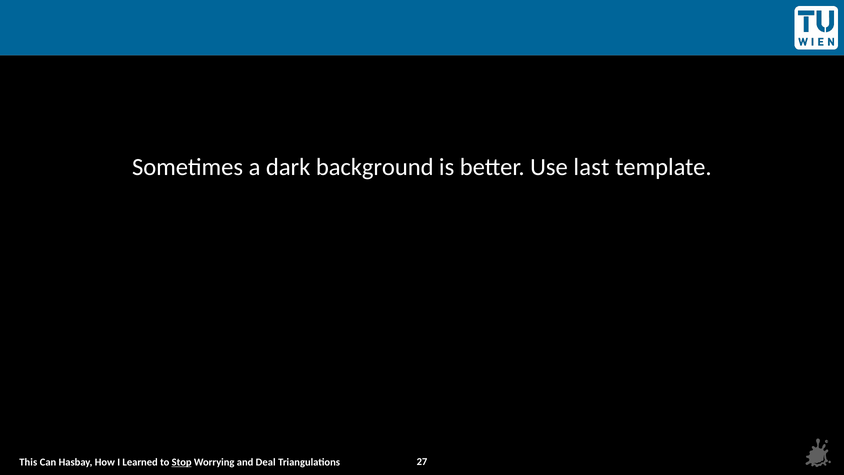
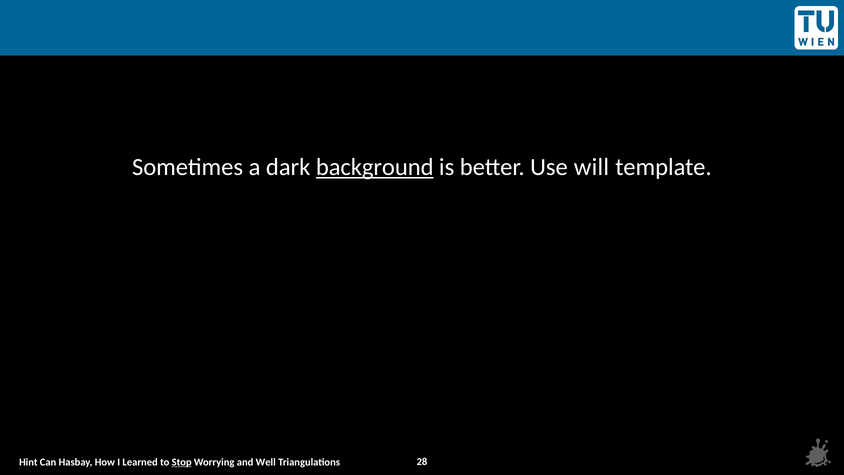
background underline: none -> present
last: last -> will
This: This -> Hint
Deal: Deal -> Well
27: 27 -> 28
